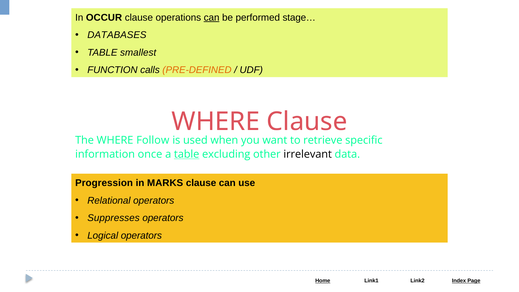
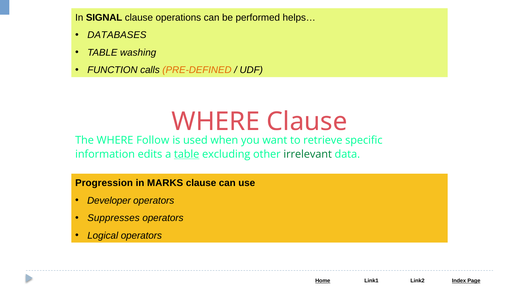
OCCUR: OCCUR -> SIGNAL
can at (212, 17) underline: present -> none
stage…: stage… -> helps…
smallest: smallest -> washing
once: once -> edits
irrelevant colour: black -> green
Relational: Relational -> Developer
